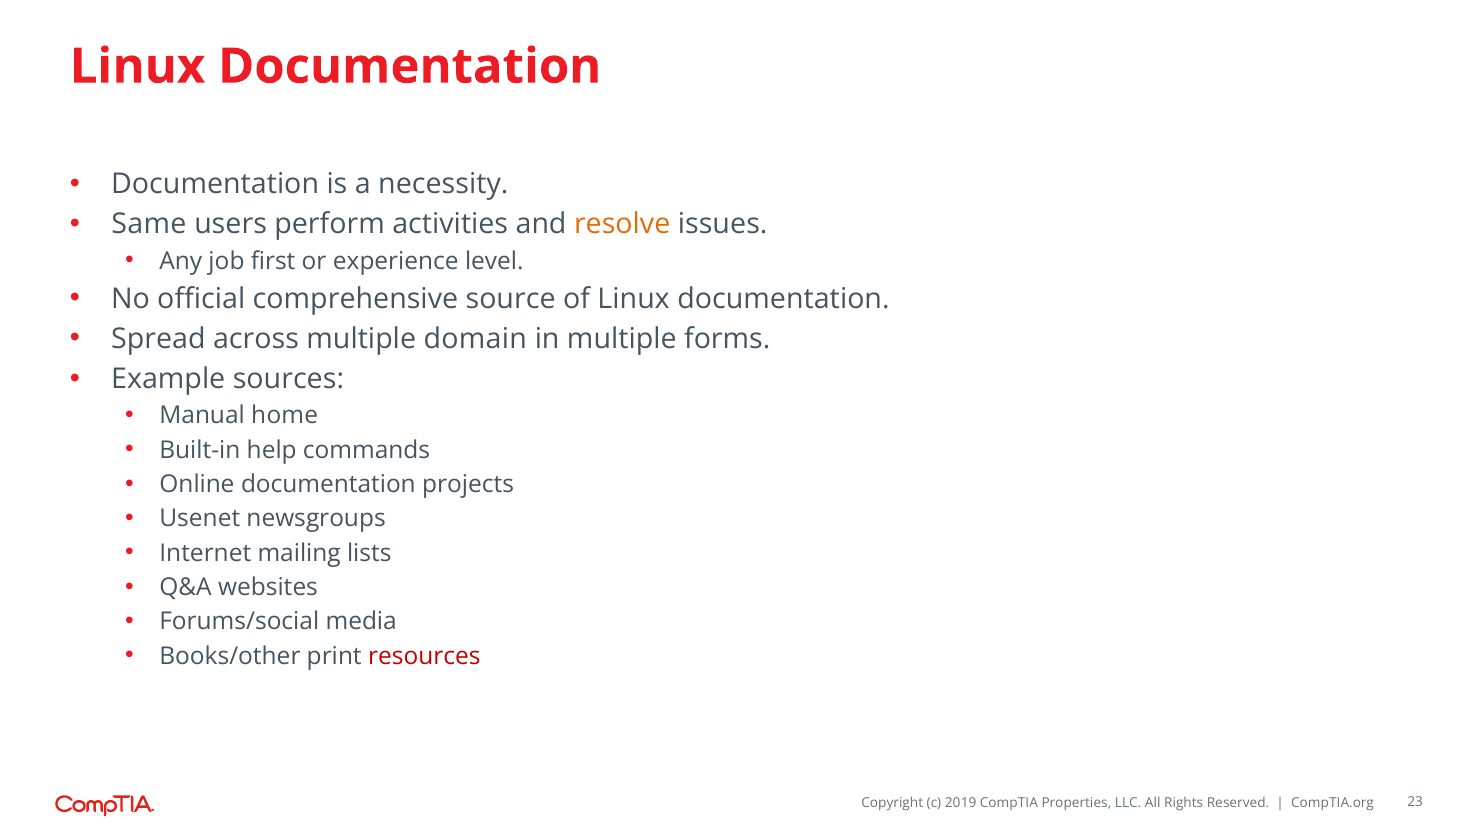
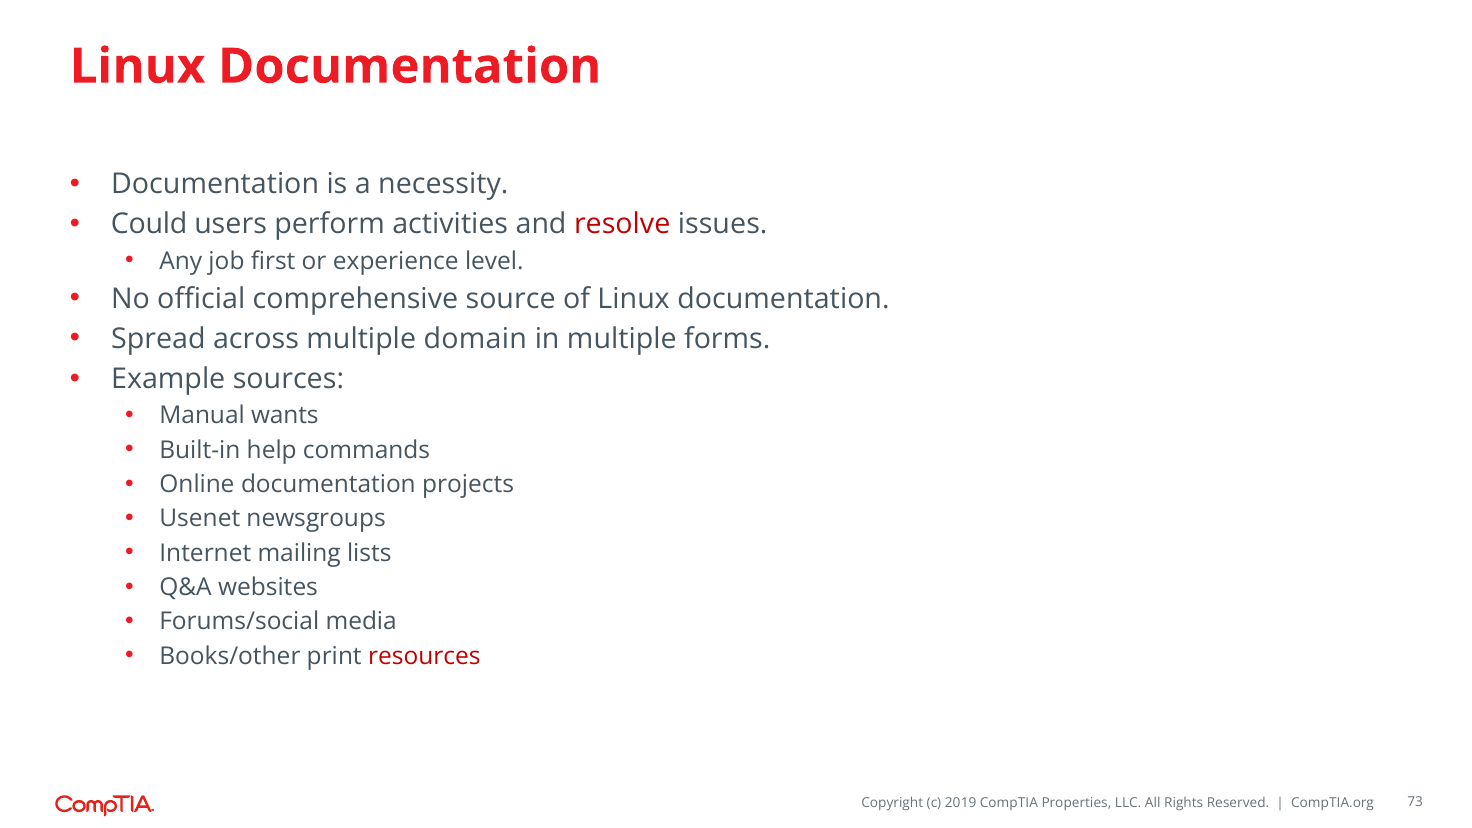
Same: Same -> Could
resolve colour: orange -> red
home: home -> wants
23: 23 -> 73
